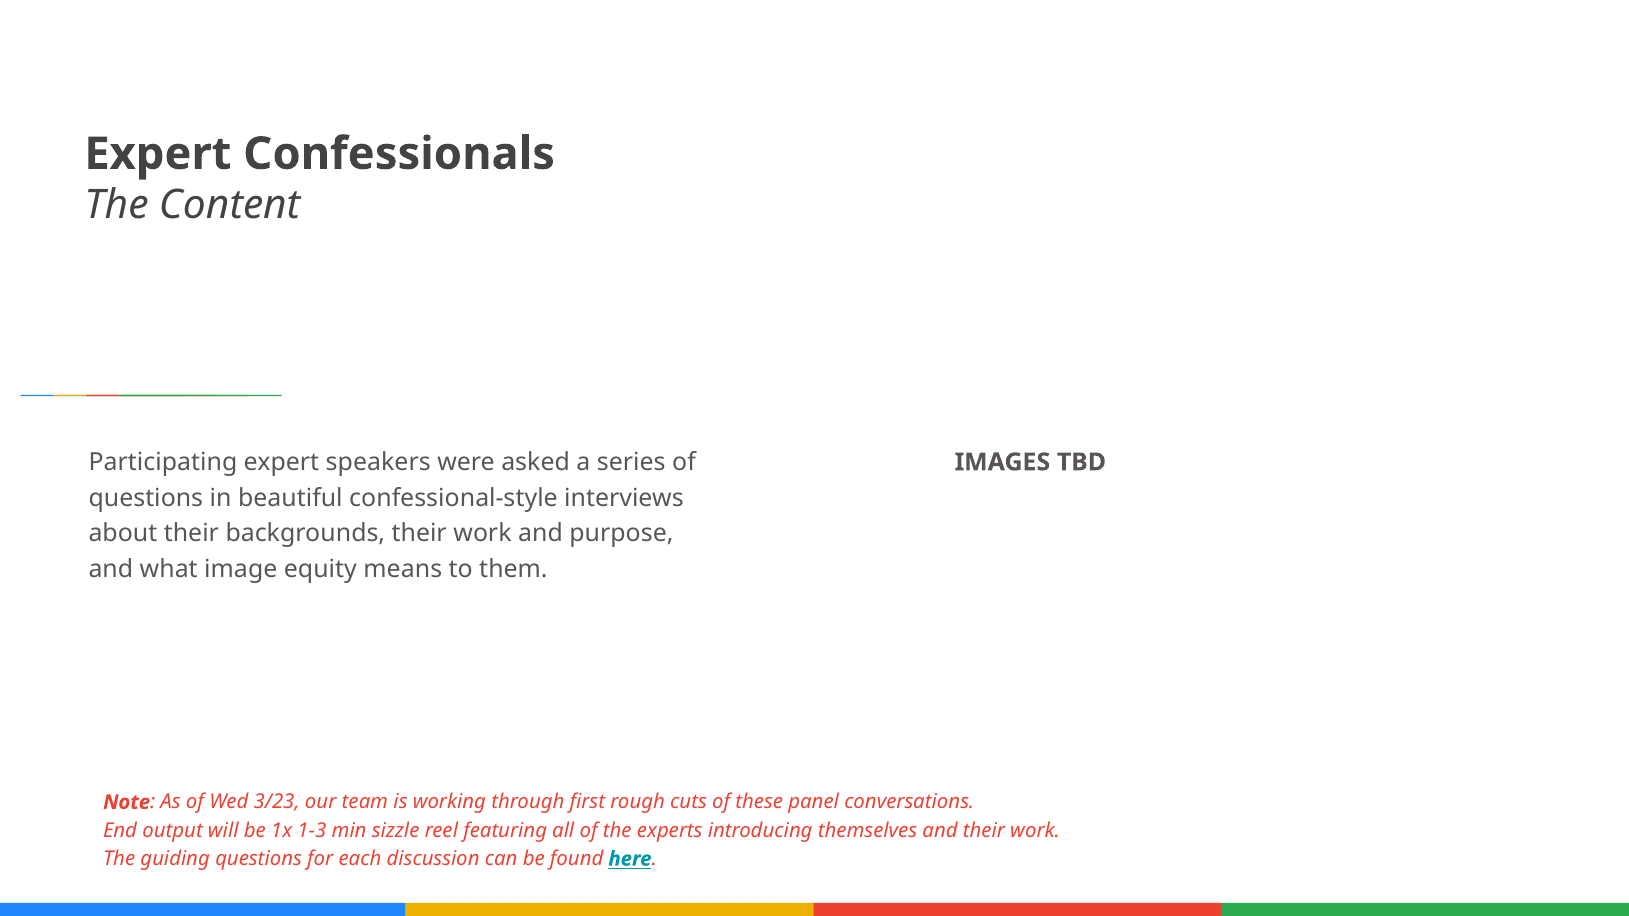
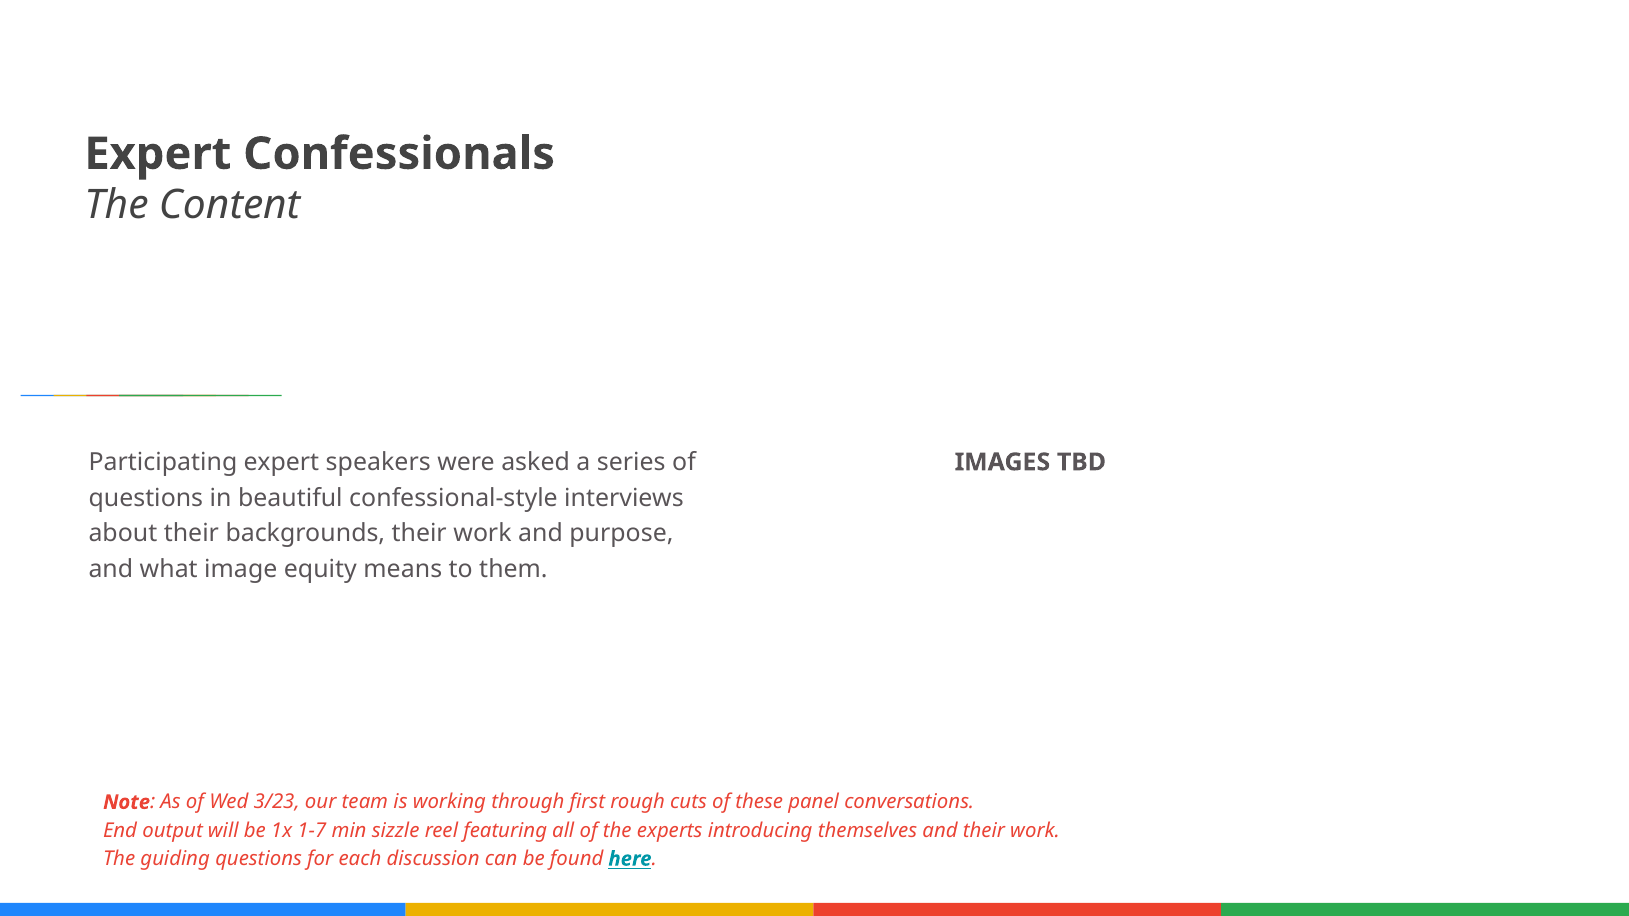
1-3: 1-3 -> 1-7
